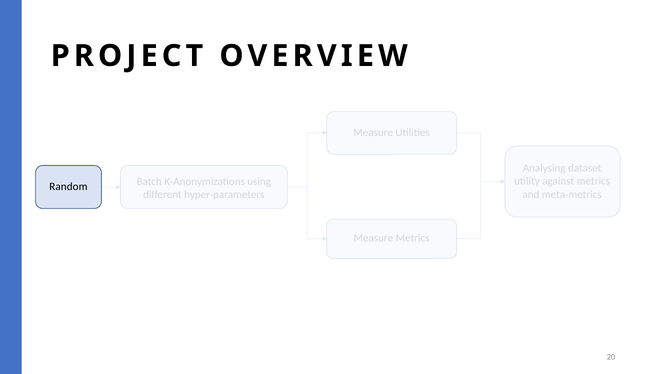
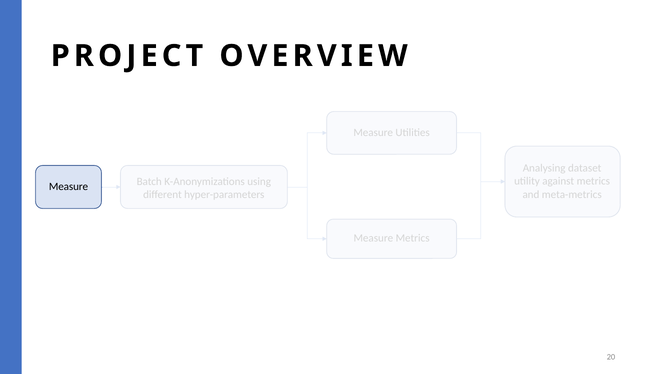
Random at (68, 187): Random -> Measure
